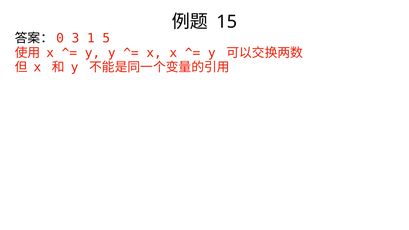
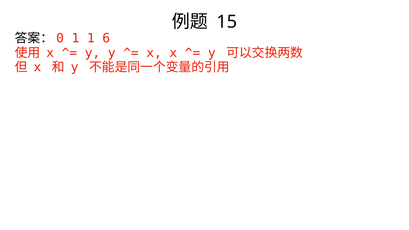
0 3: 3 -> 1
5: 5 -> 6
